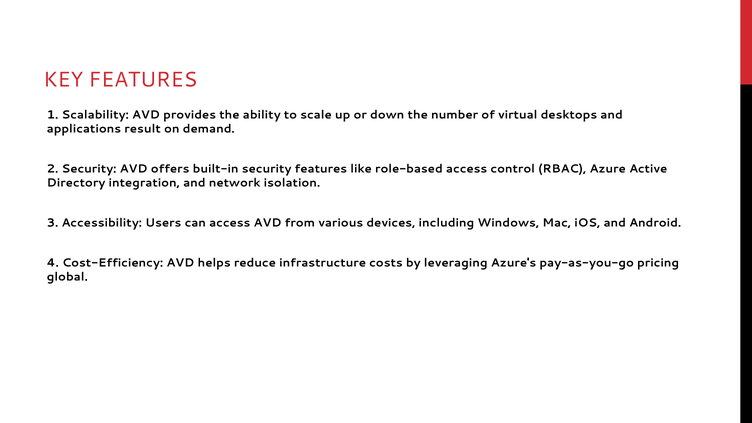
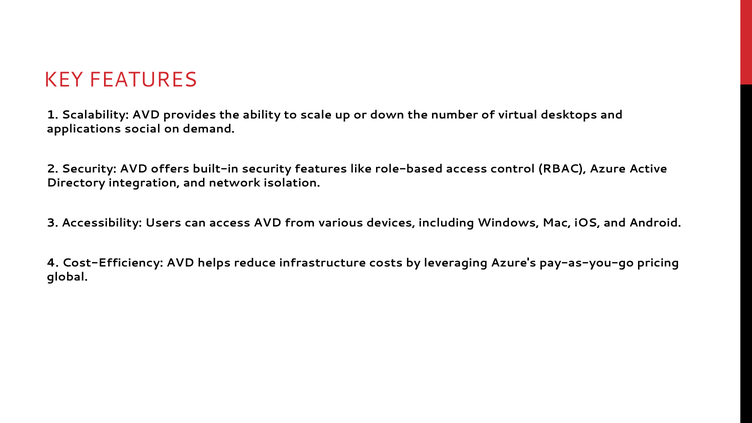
result: result -> social
